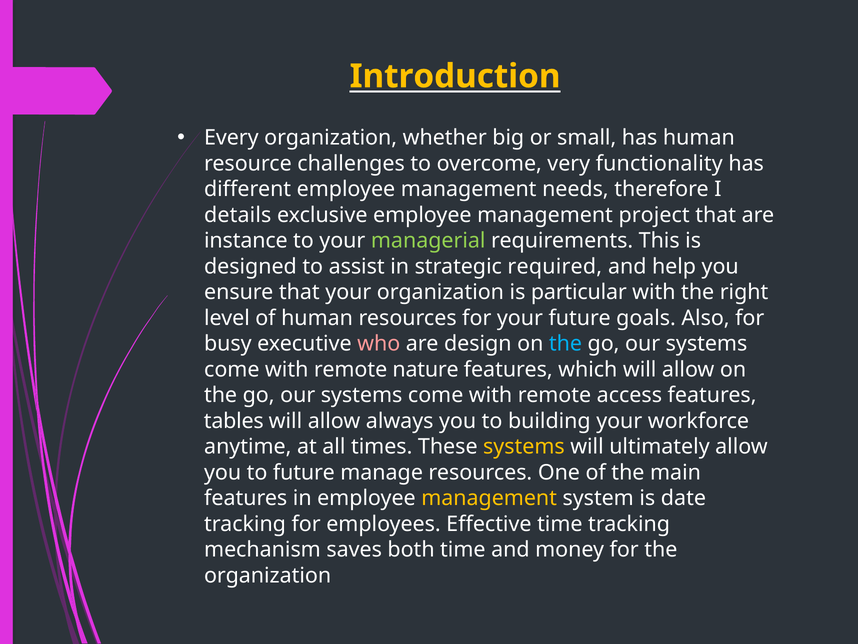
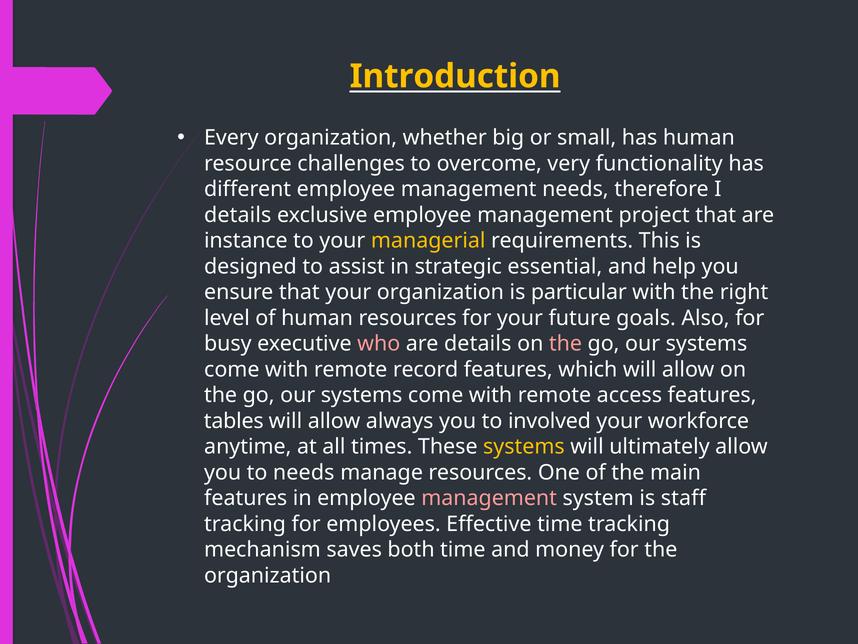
managerial colour: light green -> yellow
required: required -> essential
are design: design -> details
the at (565, 344) colour: light blue -> pink
nature: nature -> record
building: building -> involved
to future: future -> needs
management at (489, 498) colour: yellow -> pink
date: date -> staff
